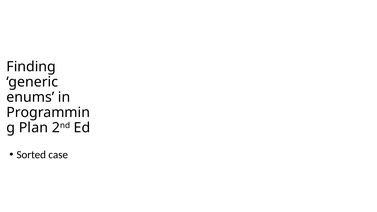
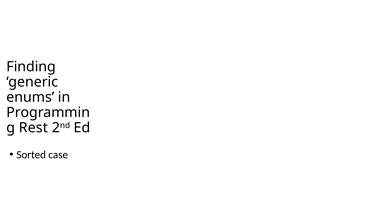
Plan: Plan -> Rest
